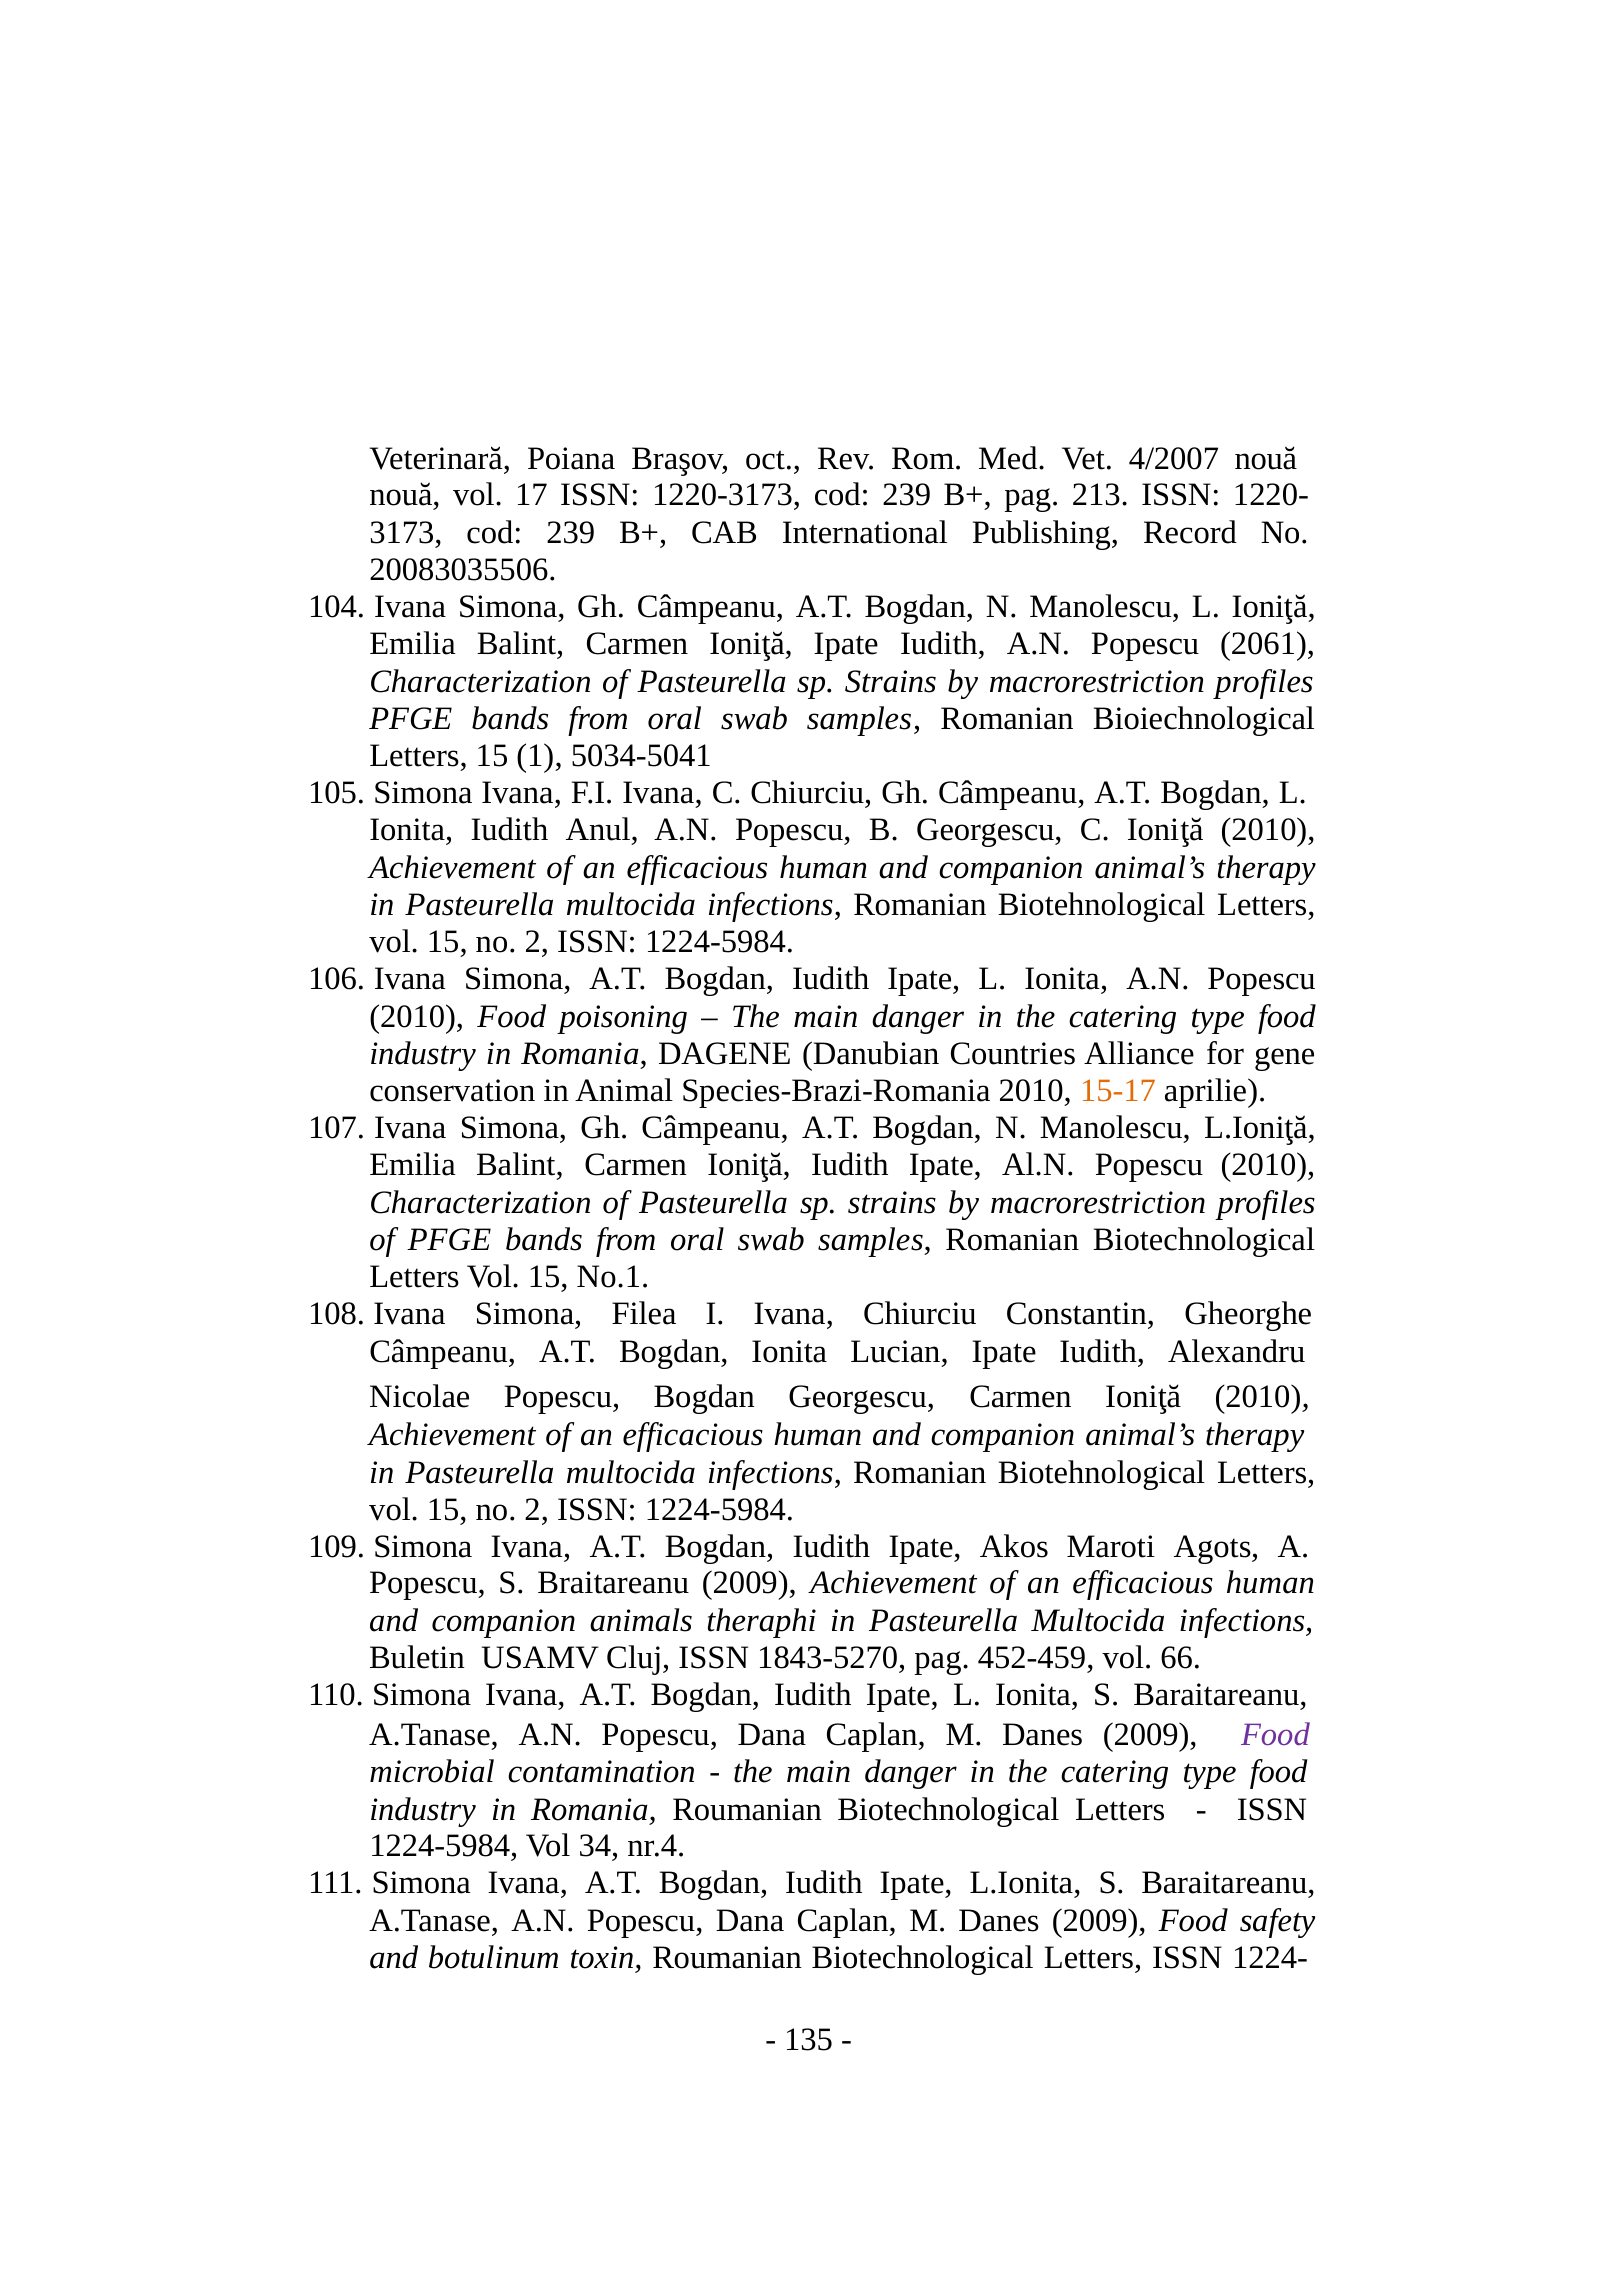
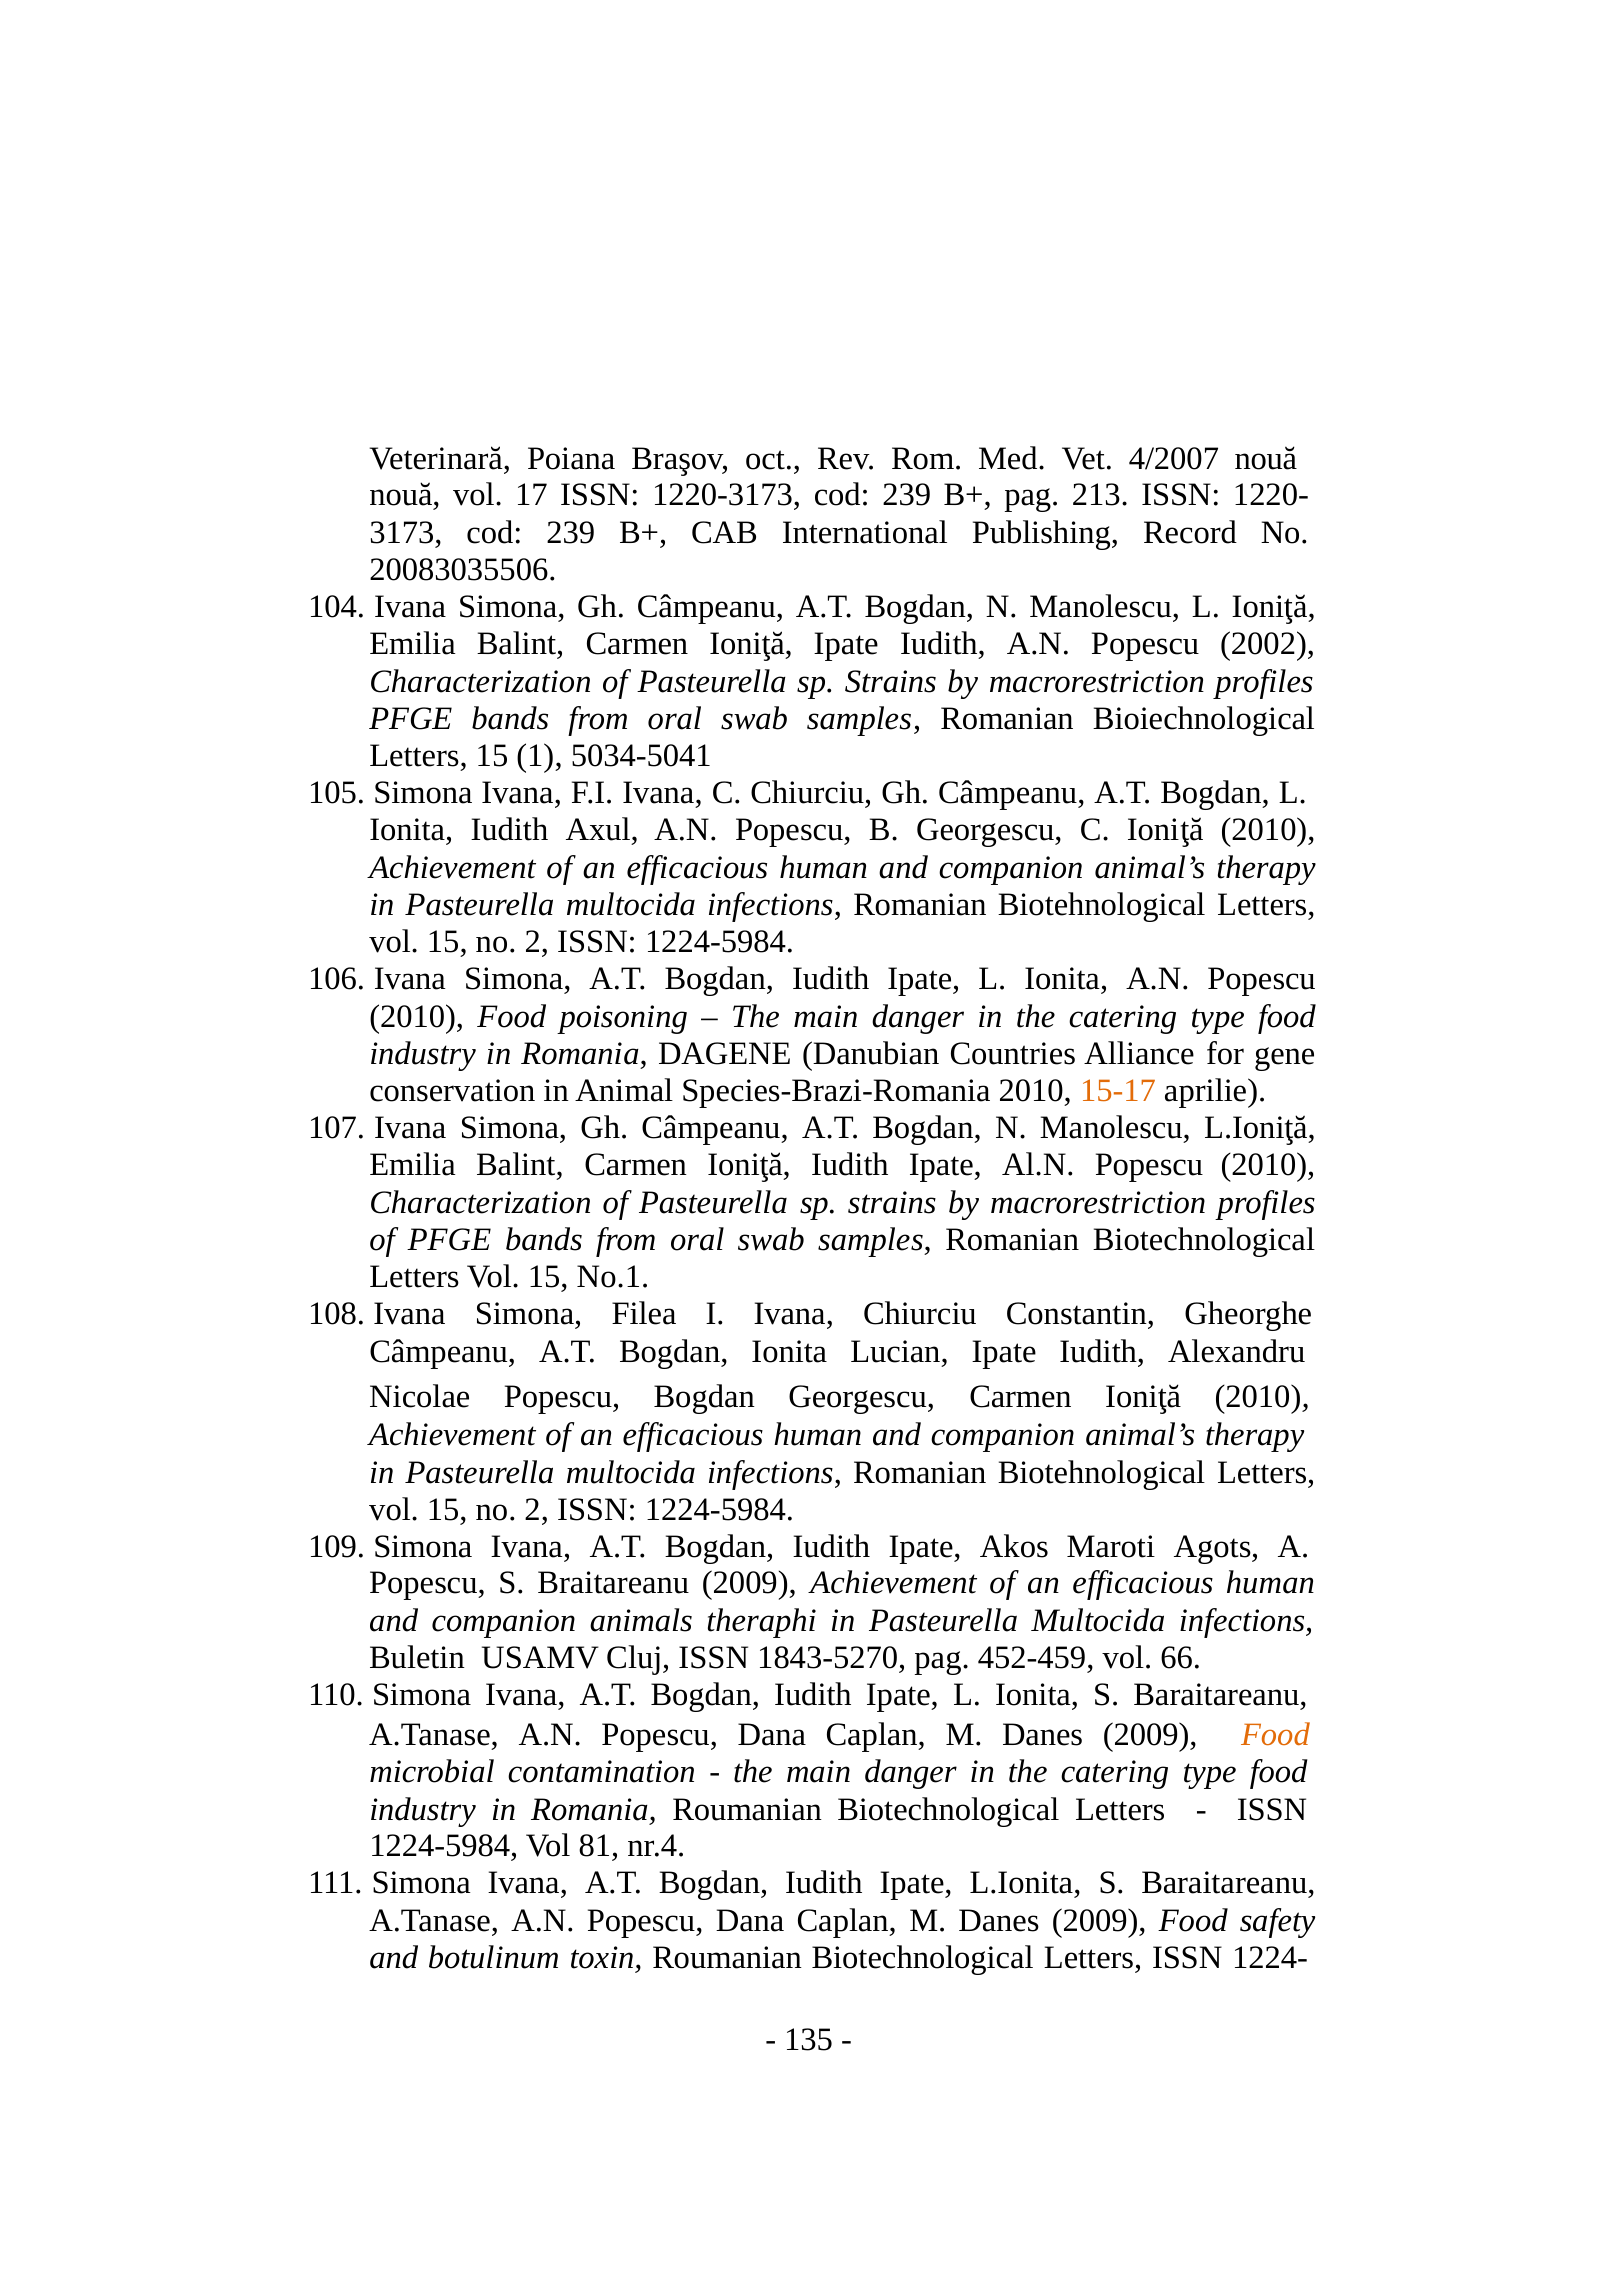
2061: 2061 -> 2002
Anul: Anul -> Axul
Food at (1275, 1734) colour: purple -> orange
34: 34 -> 81
